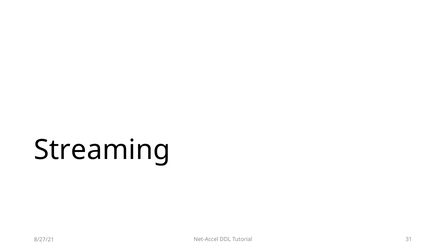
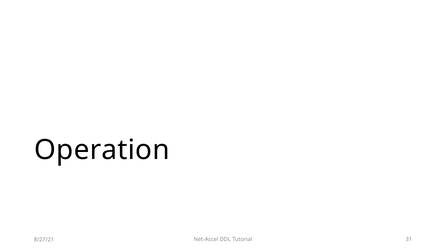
Streaming: Streaming -> Operation
